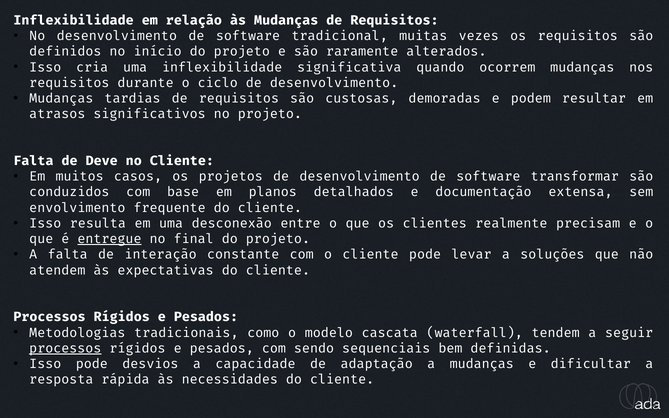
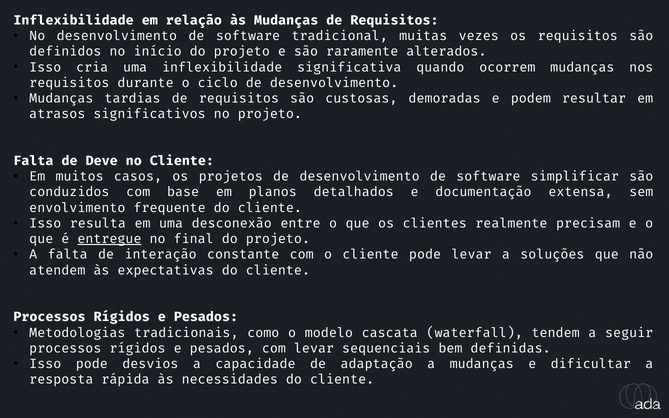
transformar: transformar -> simplificar
processos at (65, 348) underline: present -> none
com sendo: sendo -> levar
